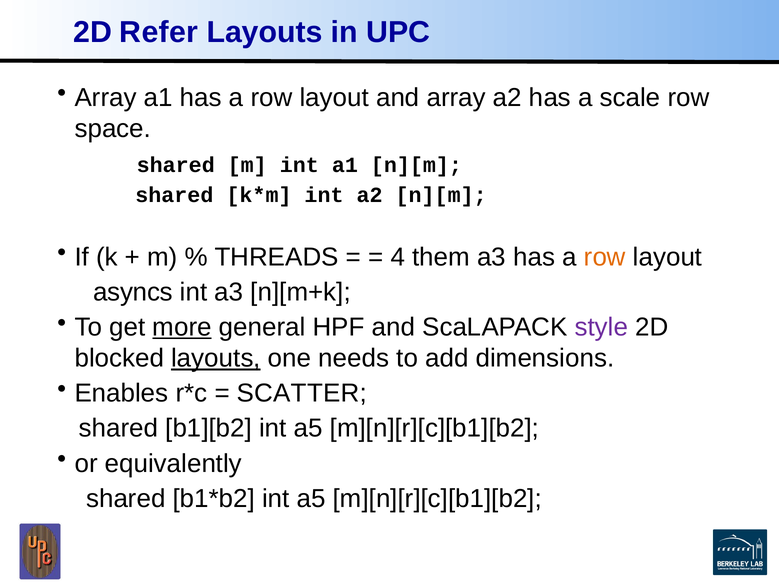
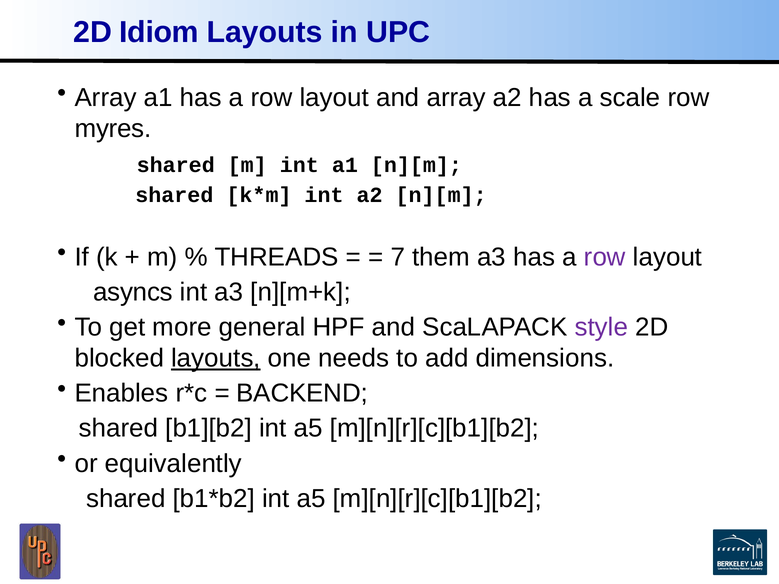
Refer: Refer -> Idiom
space: space -> myres
4: 4 -> 7
row at (605, 257) colour: orange -> purple
more underline: present -> none
SCATTER: SCATTER -> BACKEND
